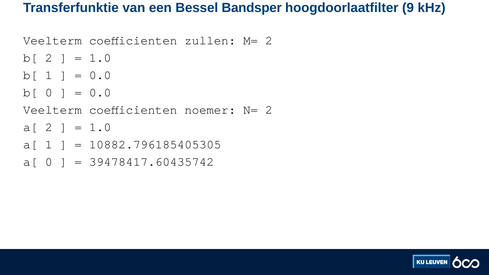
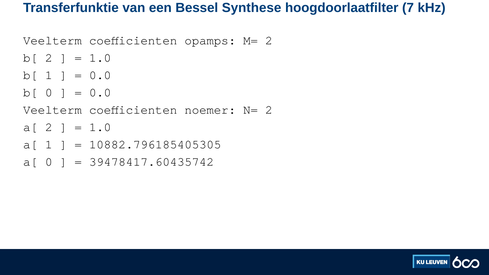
Bandsper: Bandsper -> Synthese
9: 9 -> 7
zullen: zullen -> opamps
